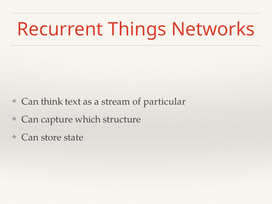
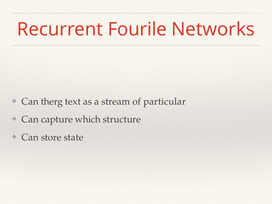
Things: Things -> Fourile
think: think -> therg
